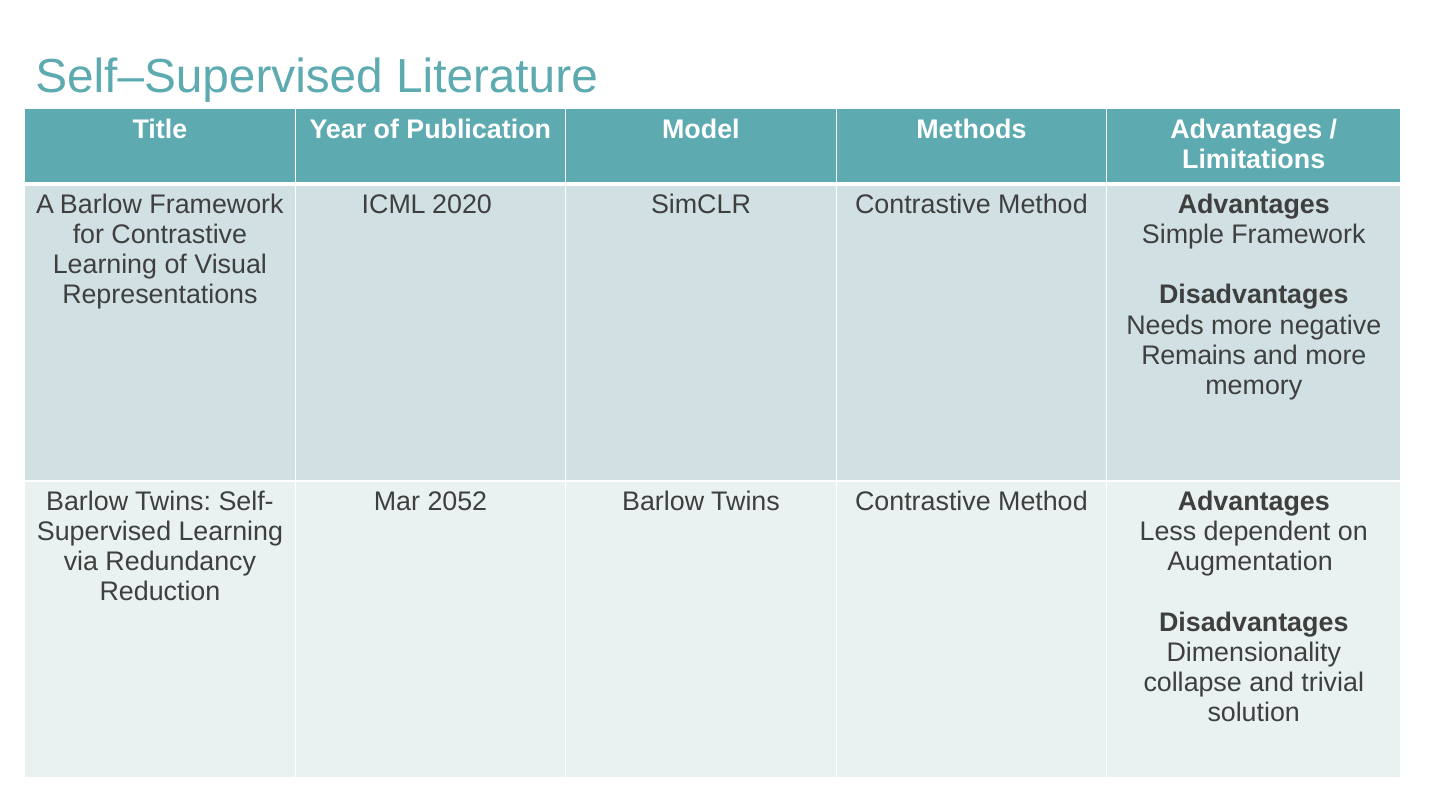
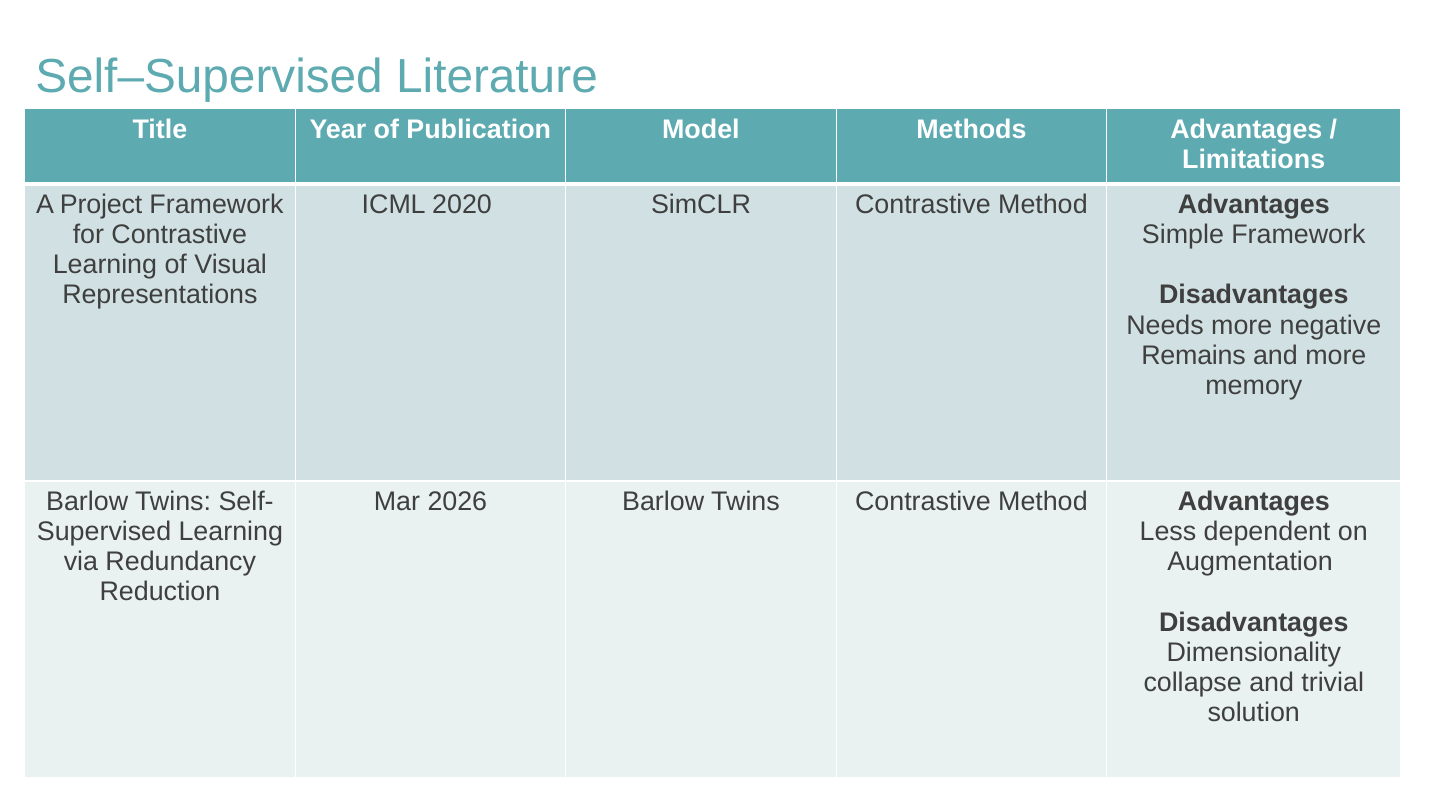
A Barlow: Barlow -> Project
2052: 2052 -> 2026
